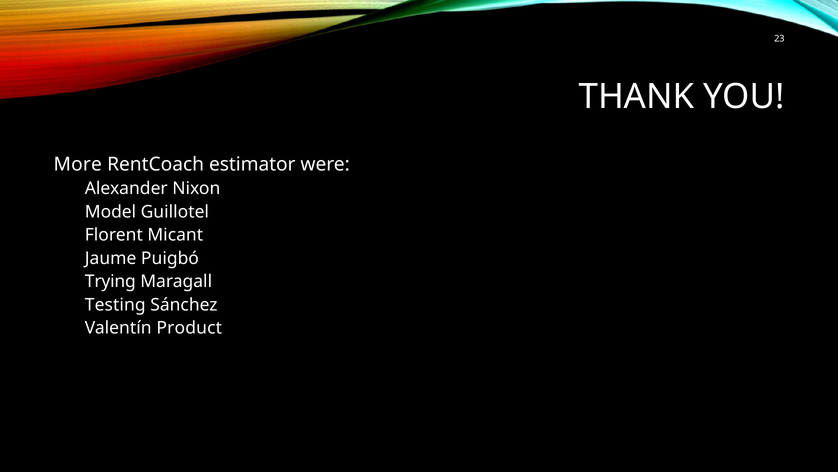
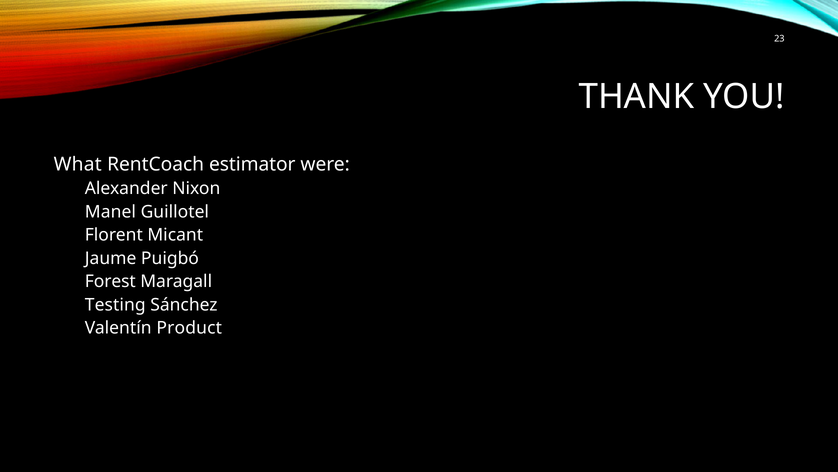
More: More -> What
Model: Model -> Manel
Trying: Trying -> Forest
